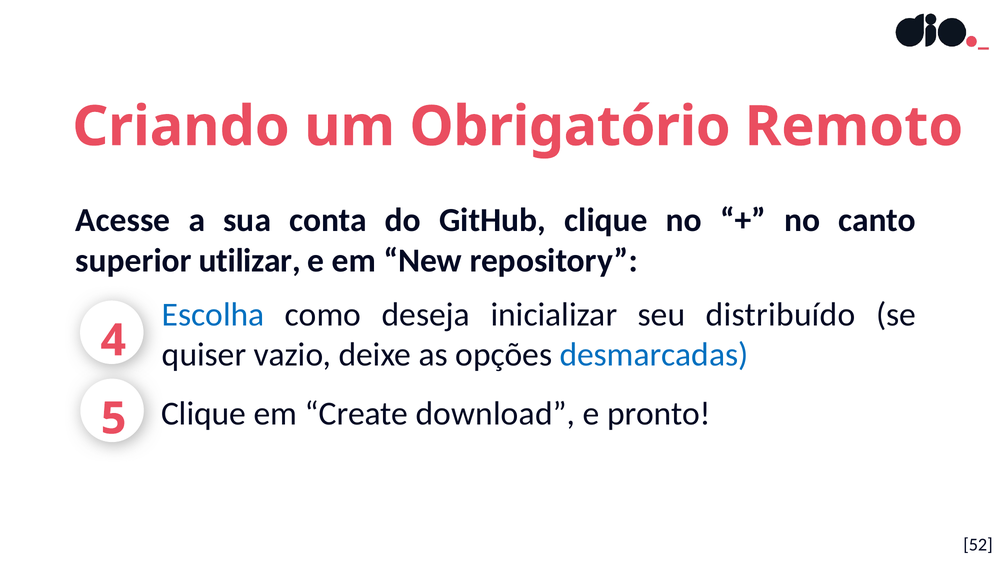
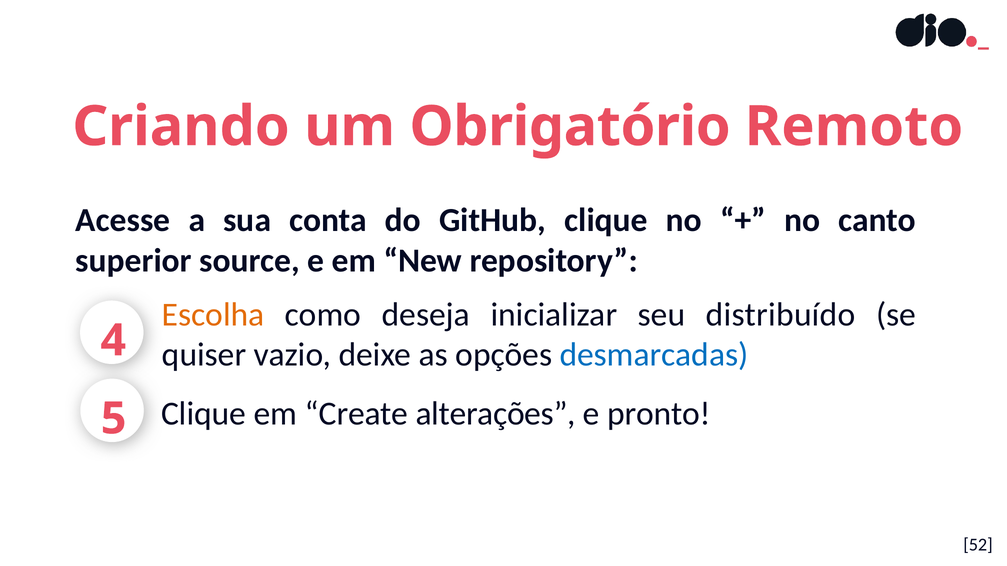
utilizar: utilizar -> source
Escolha colour: blue -> orange
download: download -> alterações
